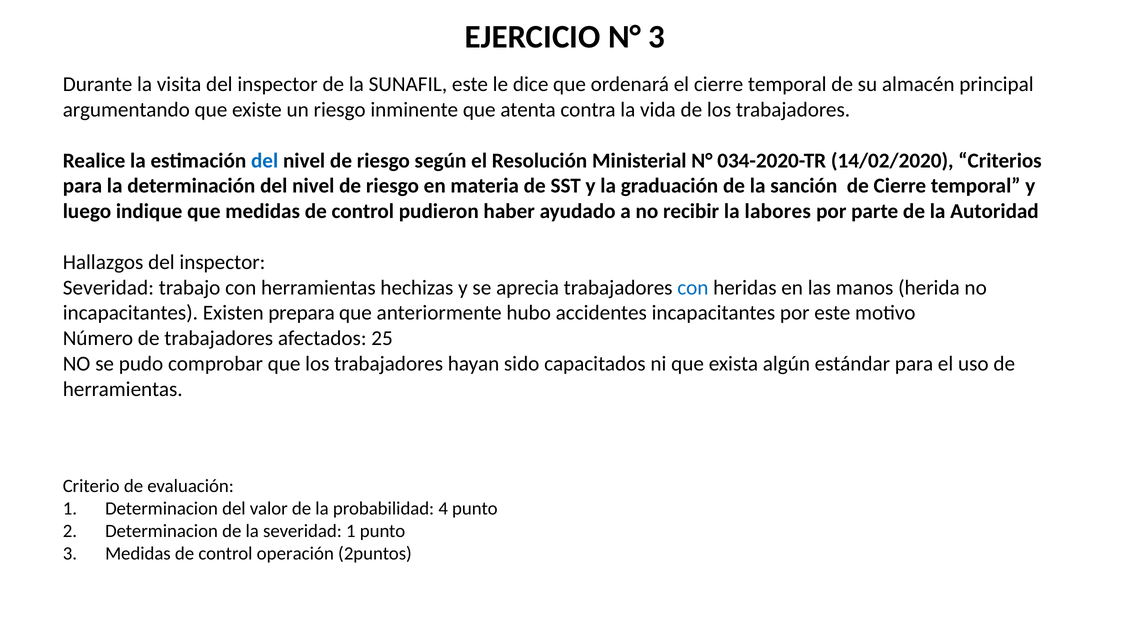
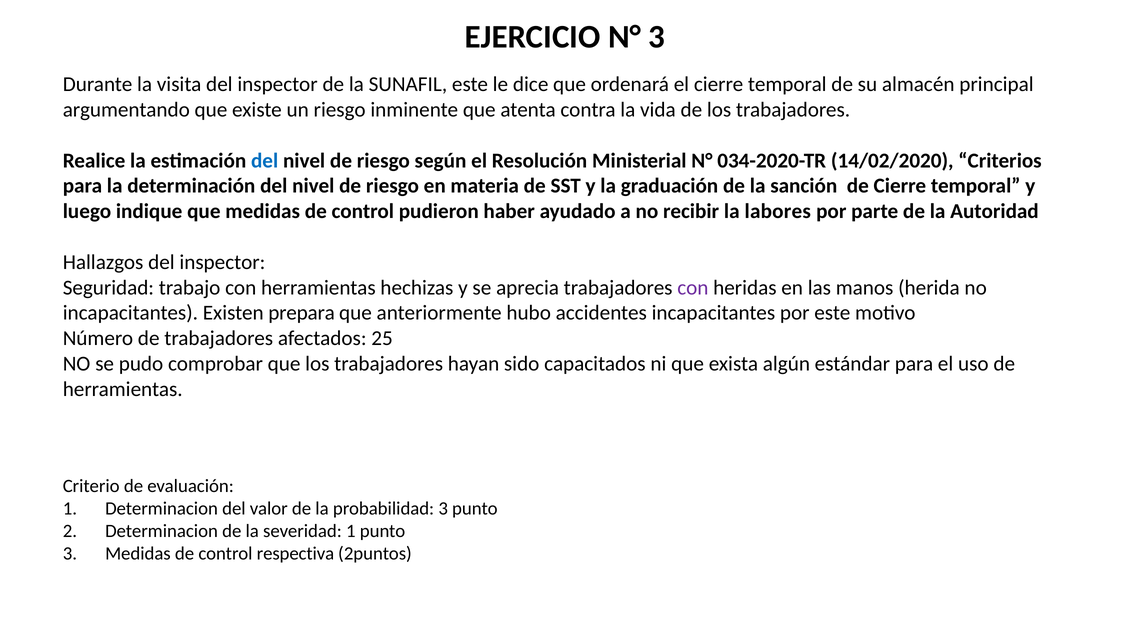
Severidad at (108, 288): Severidad -> Seguridad
con at (693, 288) colour: blue -> purple
probabilidad 4: 4 -> 3
operación: operación -> respectiva
